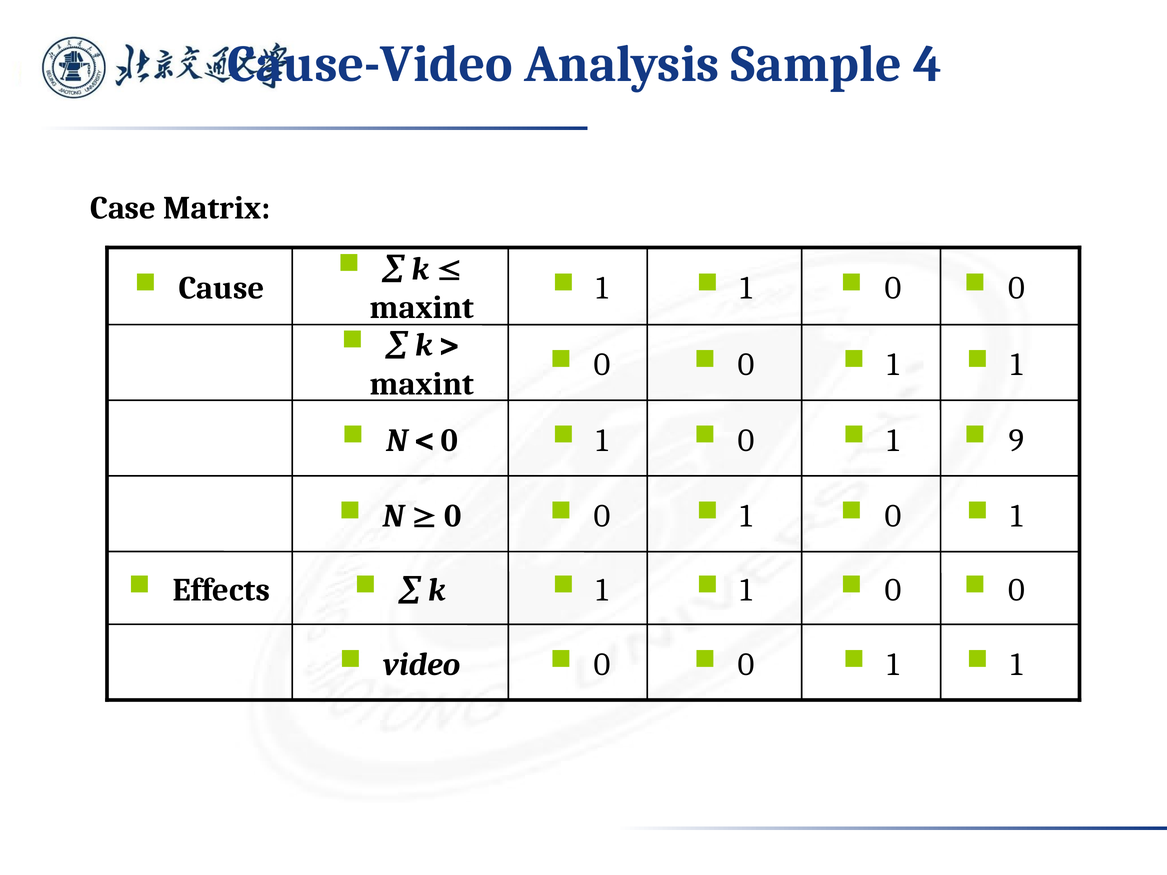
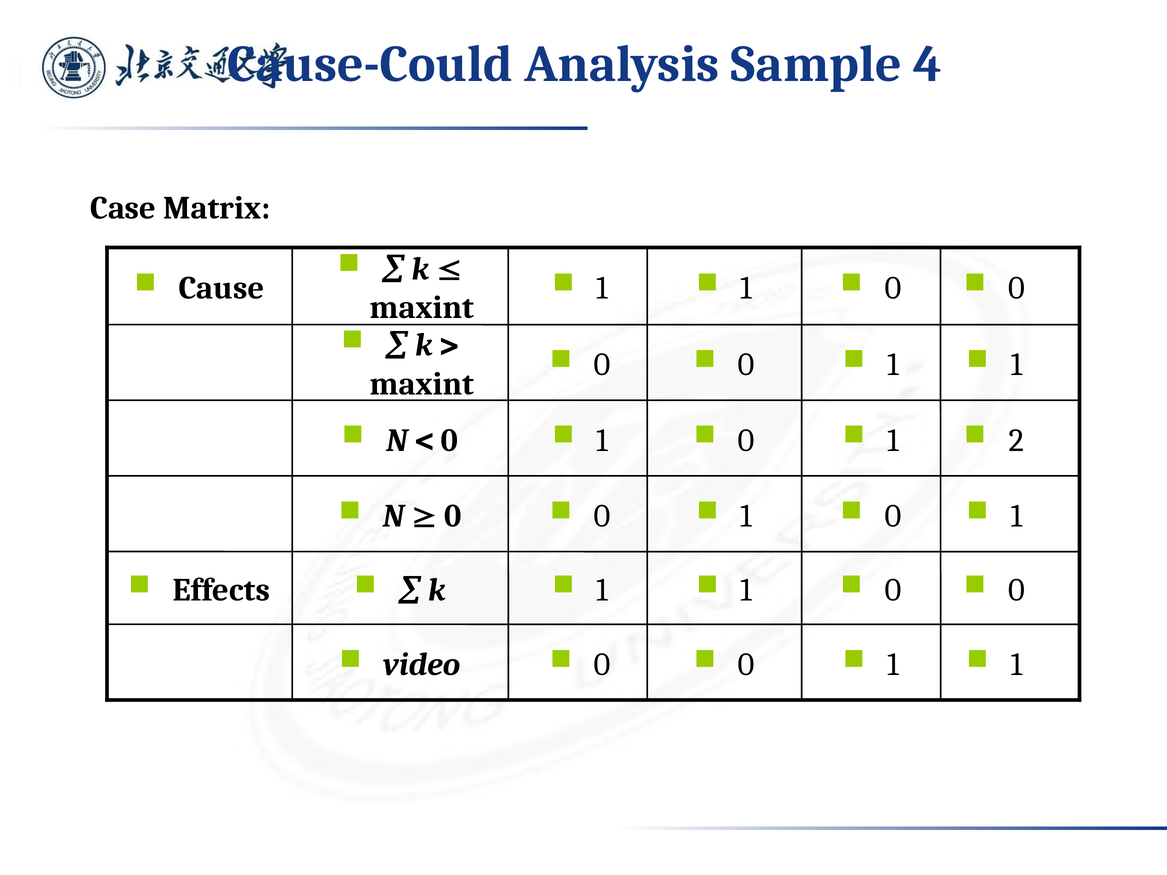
Cause-Video: Cause-Video -> Cause-Could
9: 9 -> 2
